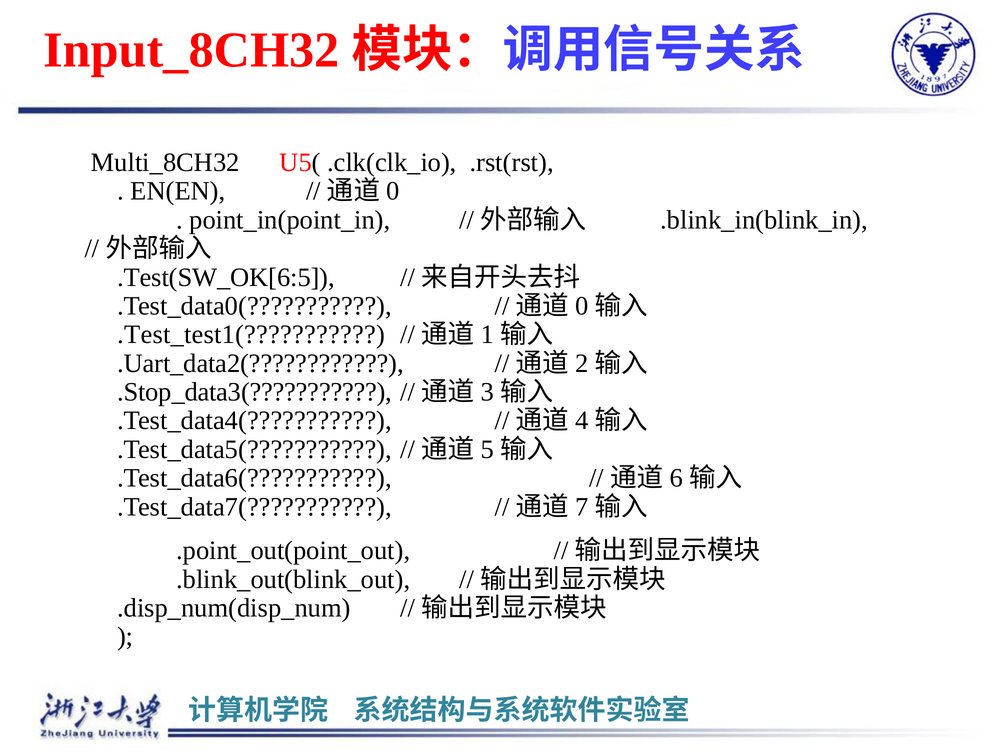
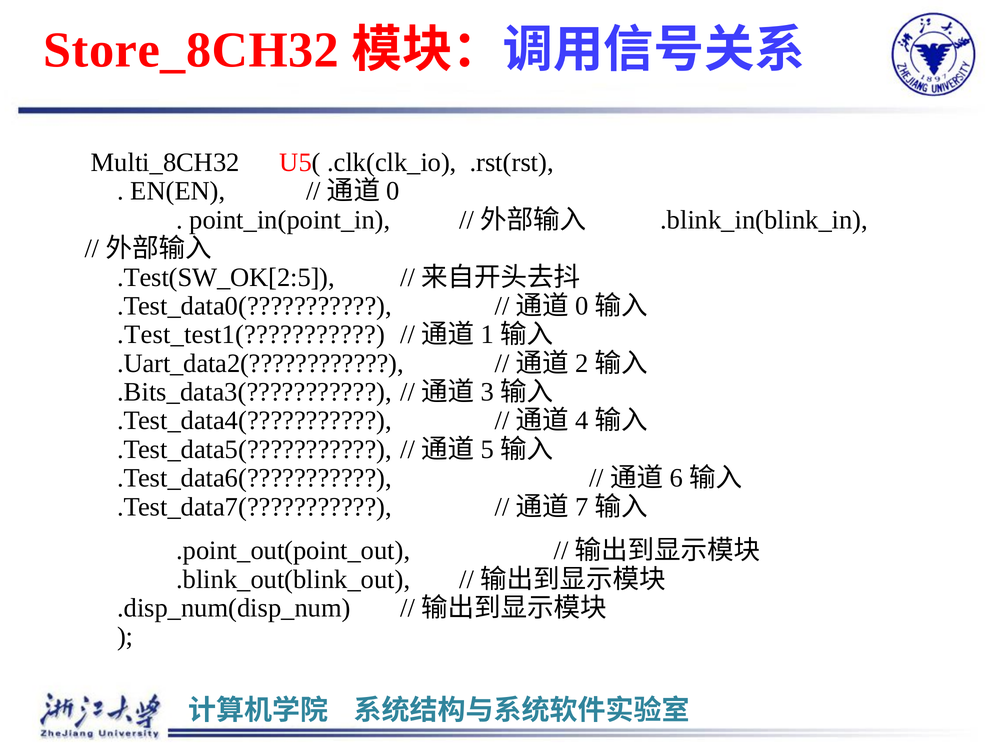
Input_8CH32: Input_8CH32 -> Store_8CH32
.Test(SW_OK[6:5: .Test(SW_OK[6:5 -> .Test(SW_OK[2:5
.Stop_data3(: .Stop_data3( -> .Bits_data3(
